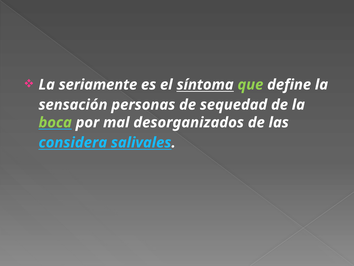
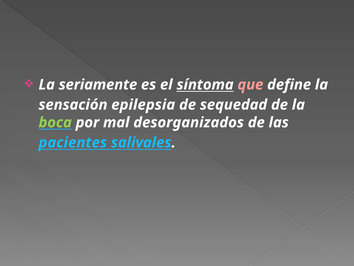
que colour: light green -> pink
personas: personas -> epilepsia
considera: considera -> pacientes
